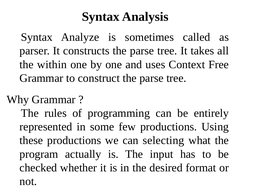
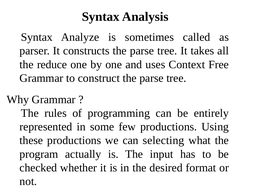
within: within -> reduce
